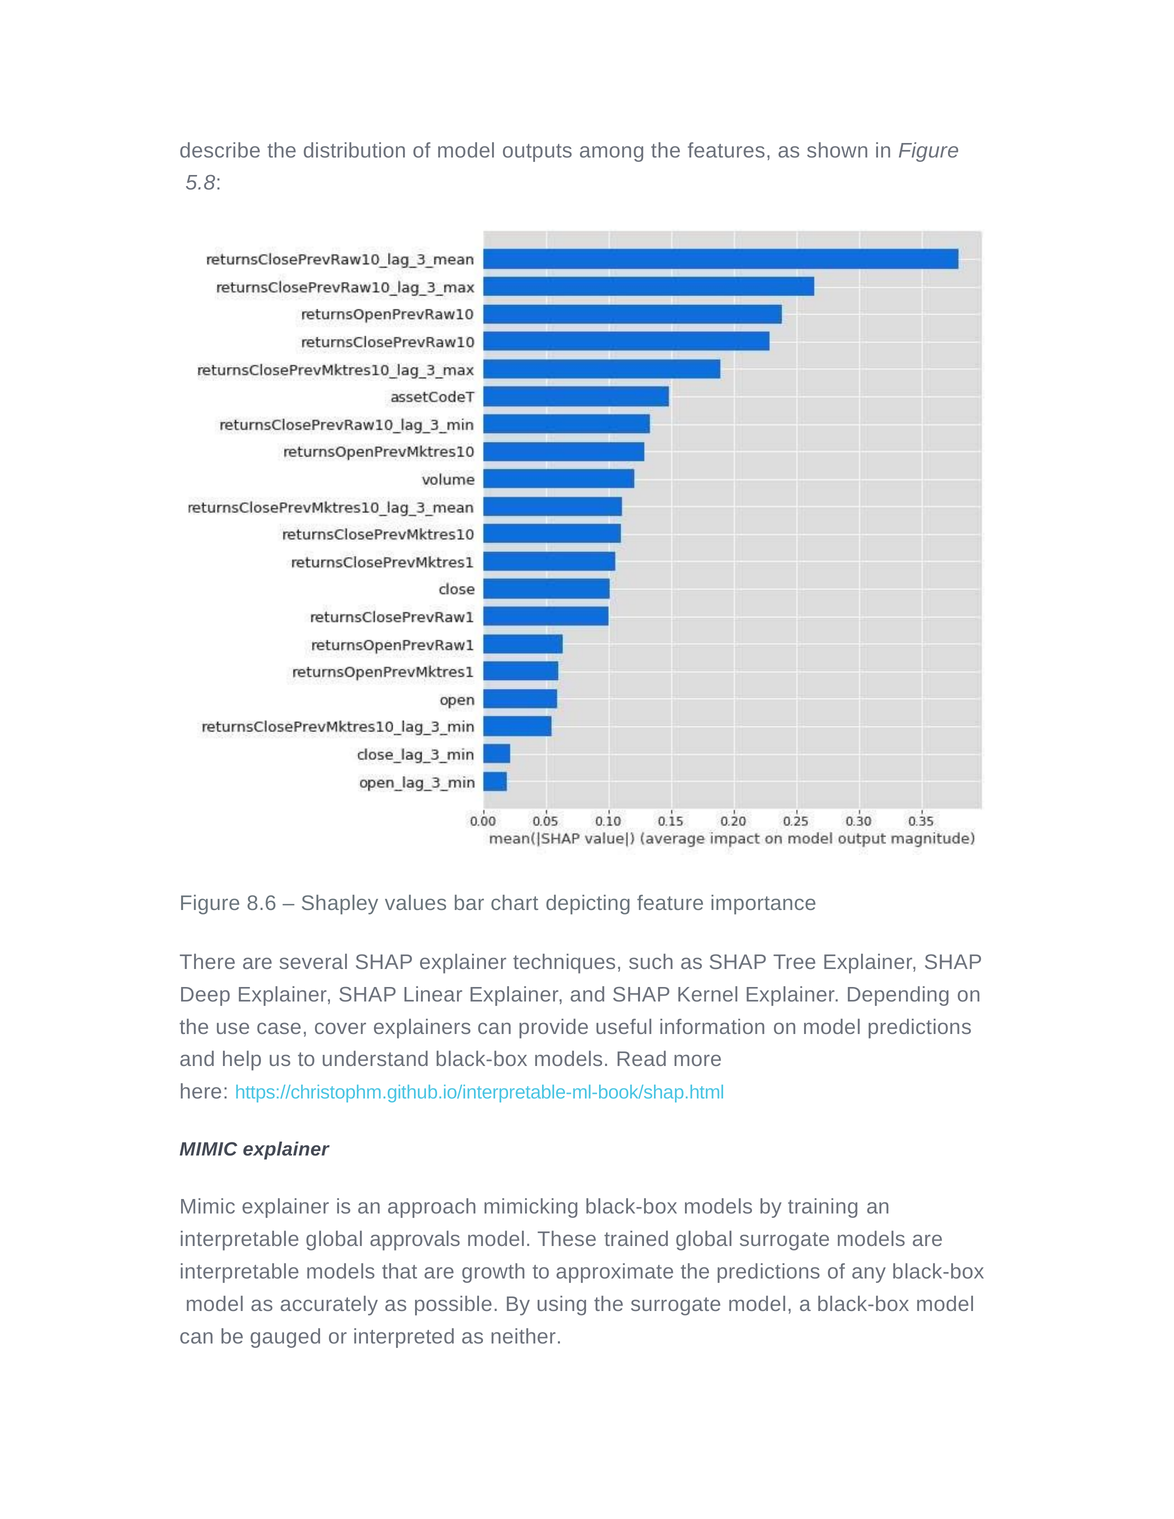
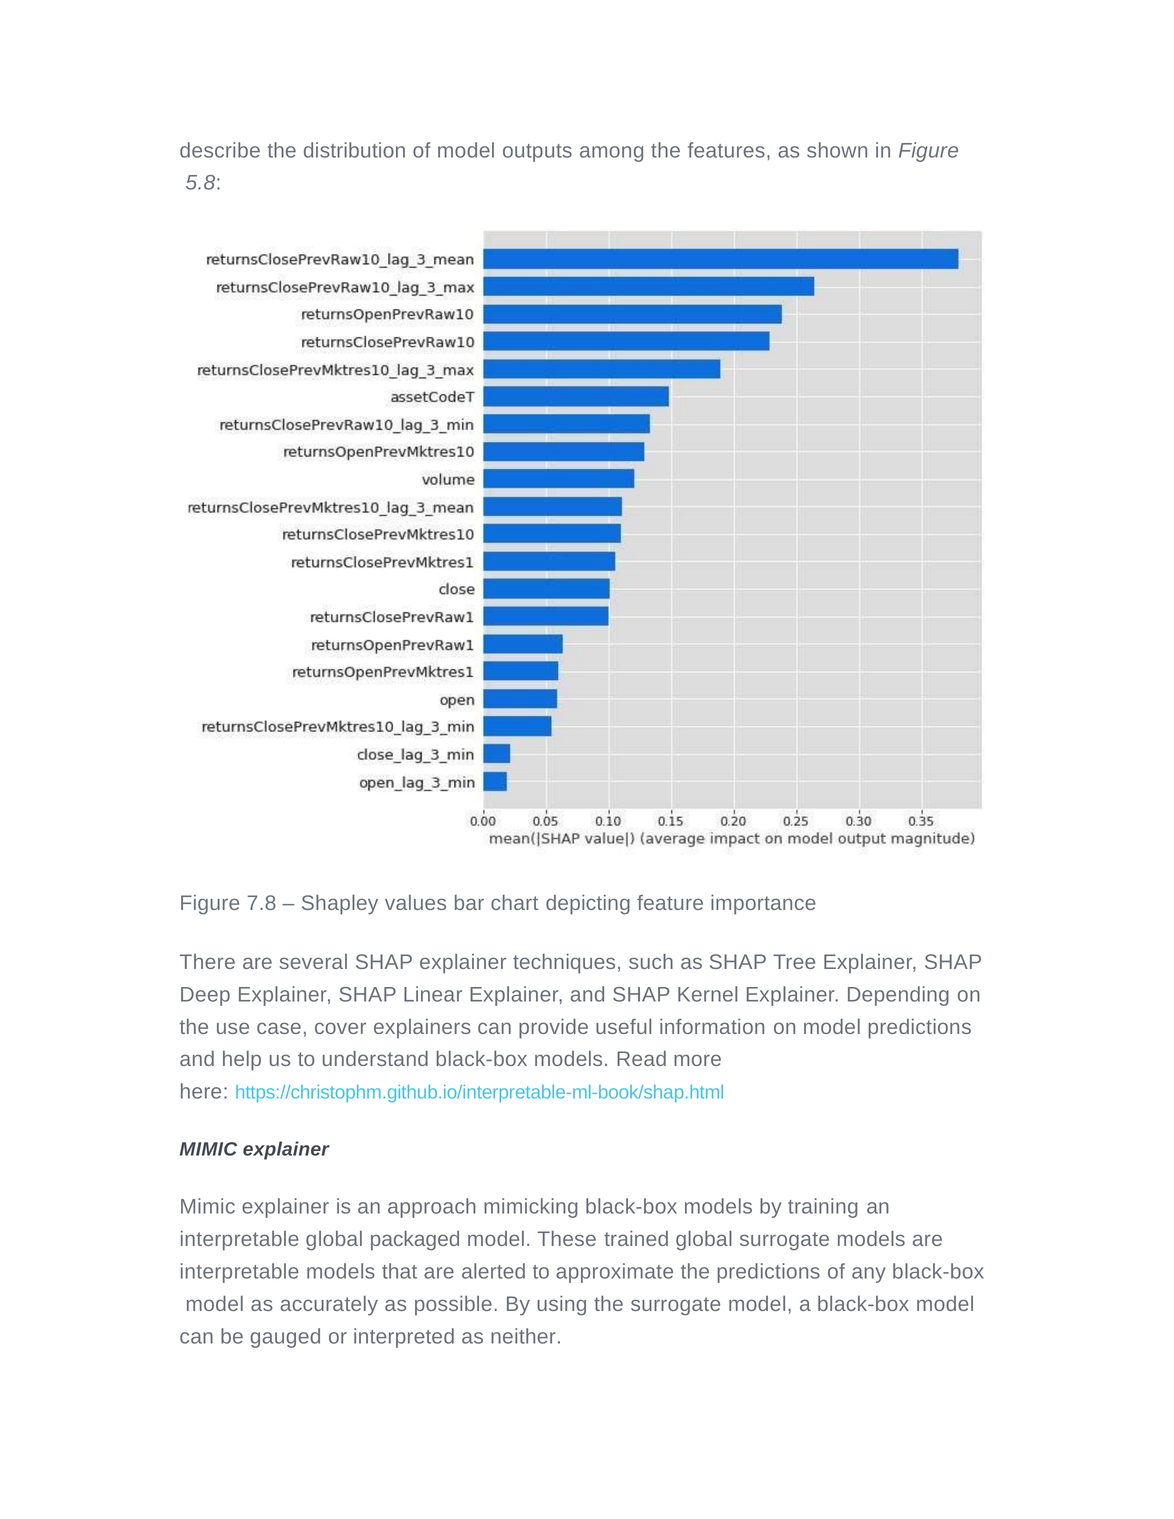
8.6: 8.6 -> 7.8
approvals: approvals -> packaged
growth: growth -> alerted
